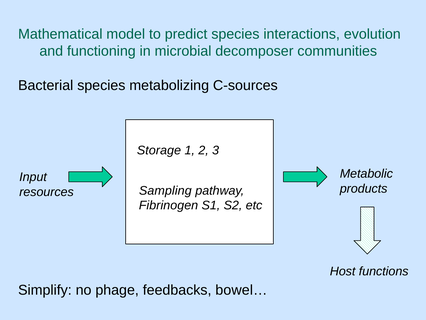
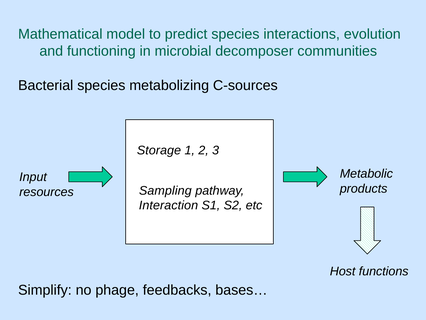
Fibrinogen: Fibrinogen -> Interaction
bowel…: bowel… -> bases…
